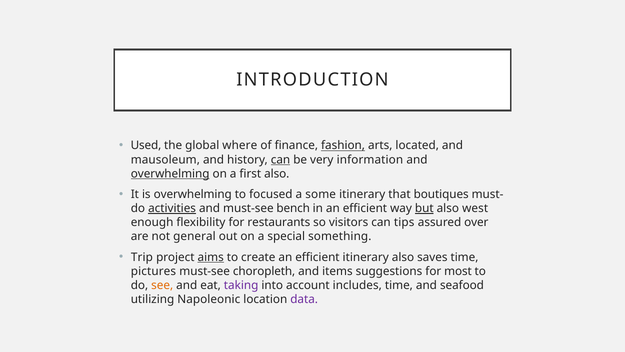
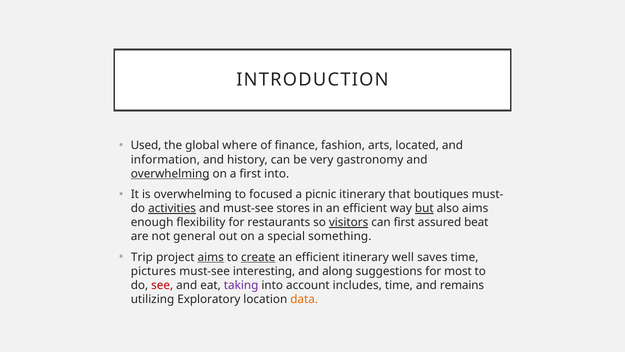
fashion underline: present -> none
mausoleum: mausoleum -> information
can at (280, 159) underline: present -> none
information: information -> gastronomy
first also: also -> into
some: some -> picnic
bench: bench -> stores
also west: west -> aims
visitors underline: none -> present
can tips: tips -> first
over: over -> beat
create underline: none -> present
itinerary also: also -> well
choropleth: choropleth -> interesting
items: items -> along
see colour: orange -> red
seafood: seafood -> remains
Napoleonic: Napoleonic -> Exploratory
data colour: purple -> orange
